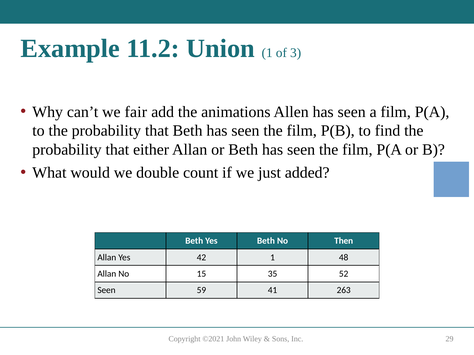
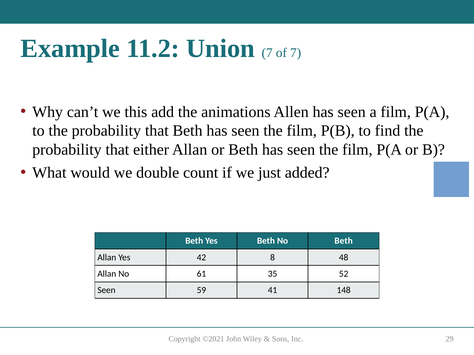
Union 1: 1 -> 7
of 3: 3 -> 7
fair: fair -> this
No Then: Then -> Beth
42 1: 1 -> 8
15: 15 -> 61
263: 263 -> 148
